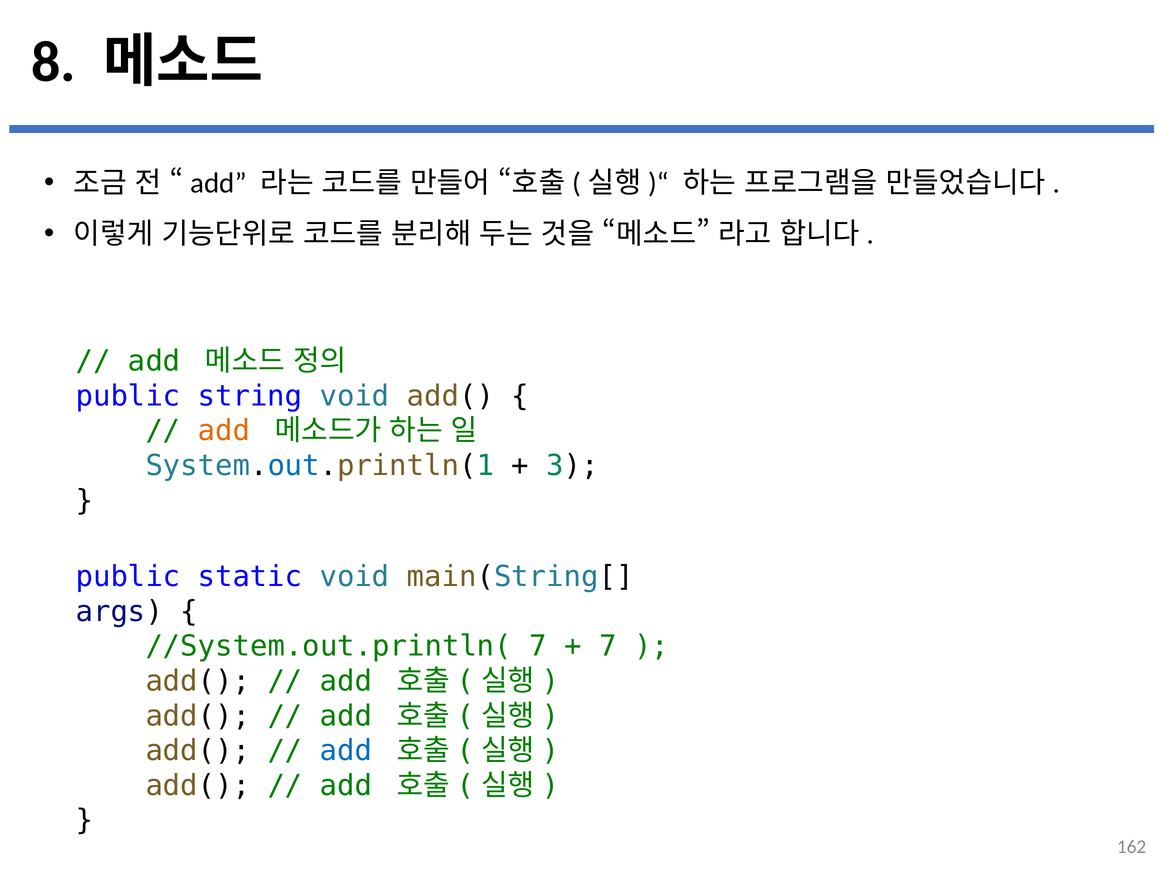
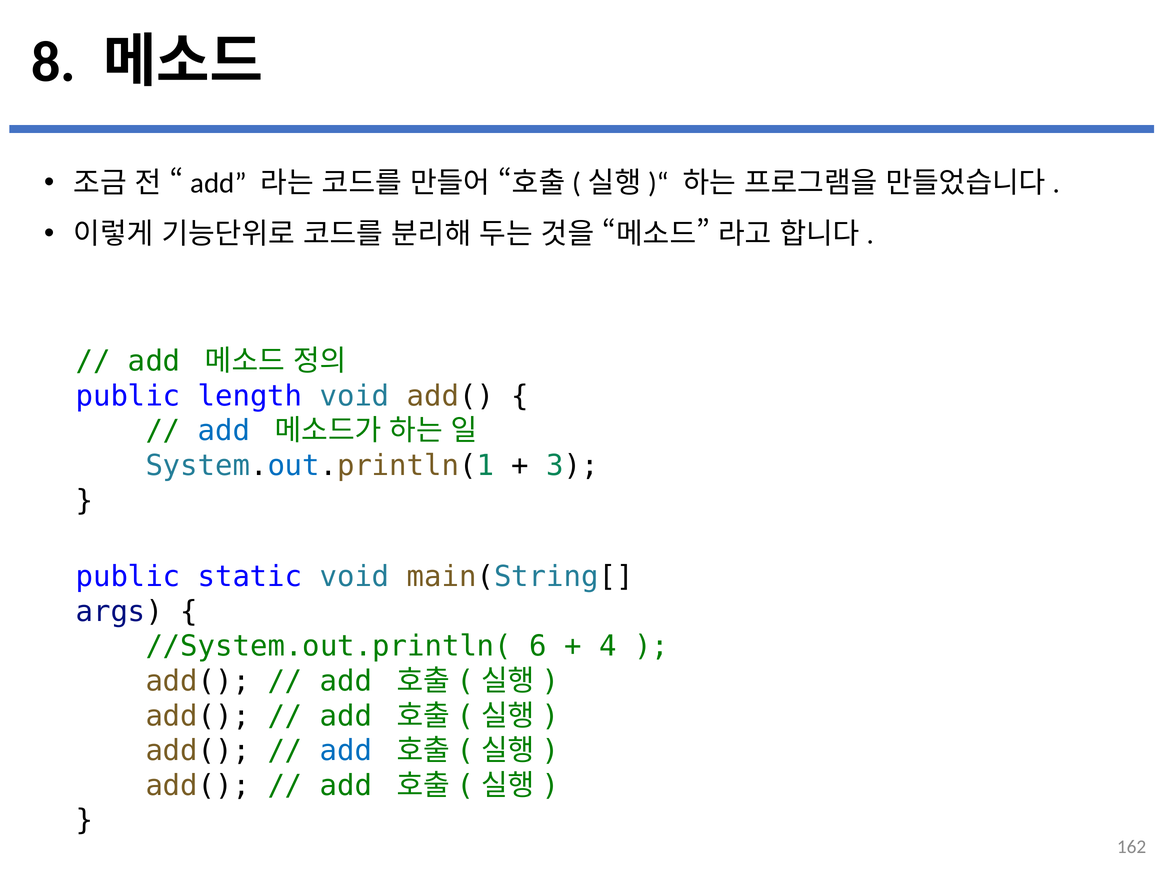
string: string -> length
add at (224, 431) colour: orange -> blue
//System.out.println( 7: 7 -> 6
7 at (608, 646): 7 -> 4
